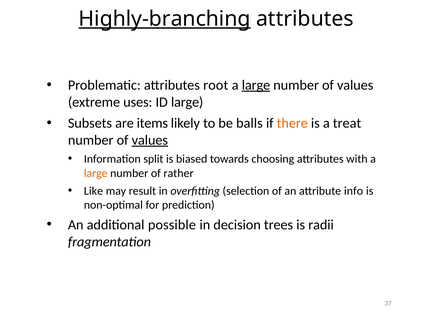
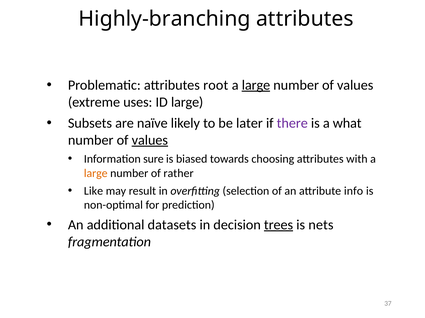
Highly-branching underline: present -> none
items: items -> naïve
balls: balls -> later
there colour: orange -> purple
treat: treat -> what
split: split -> sure
possible: possible -> datasets
trees underline: none -> present
radii: radii -> nets
